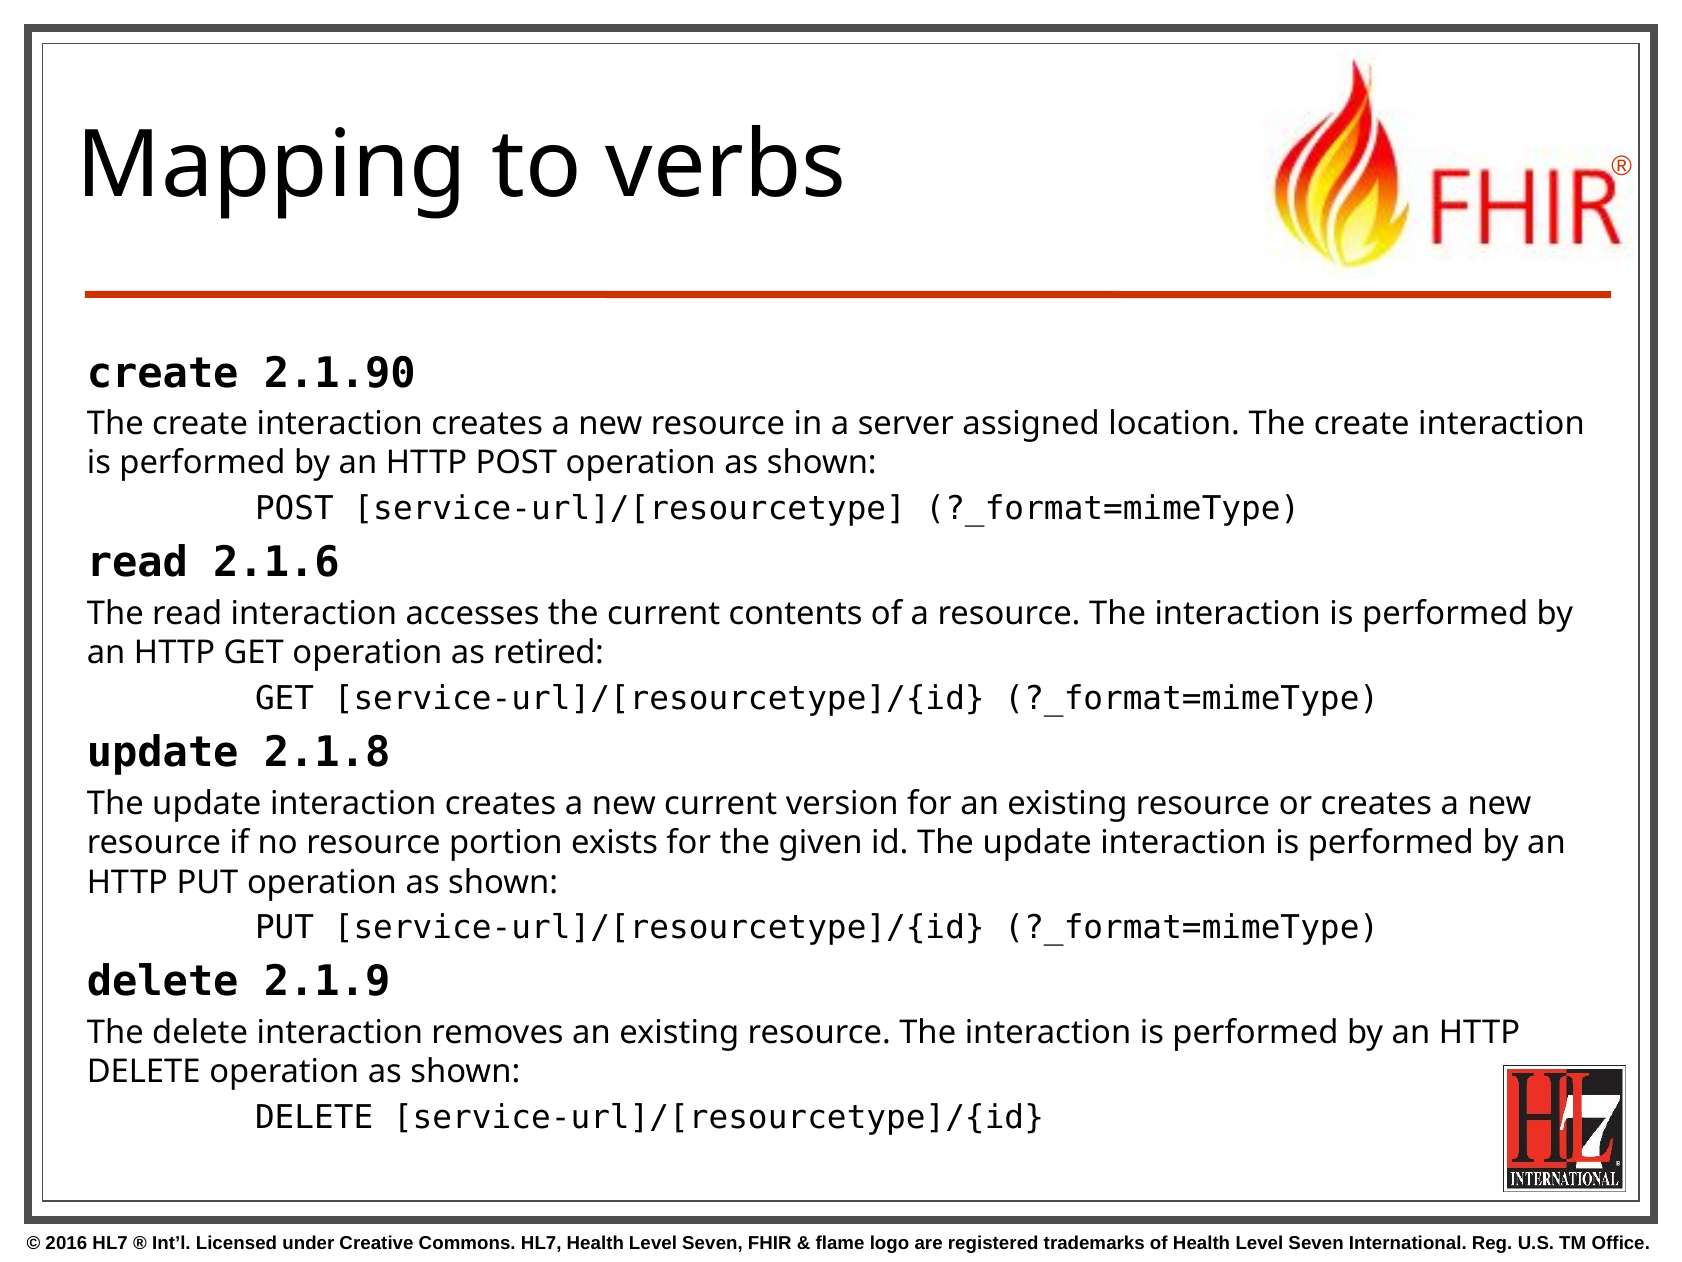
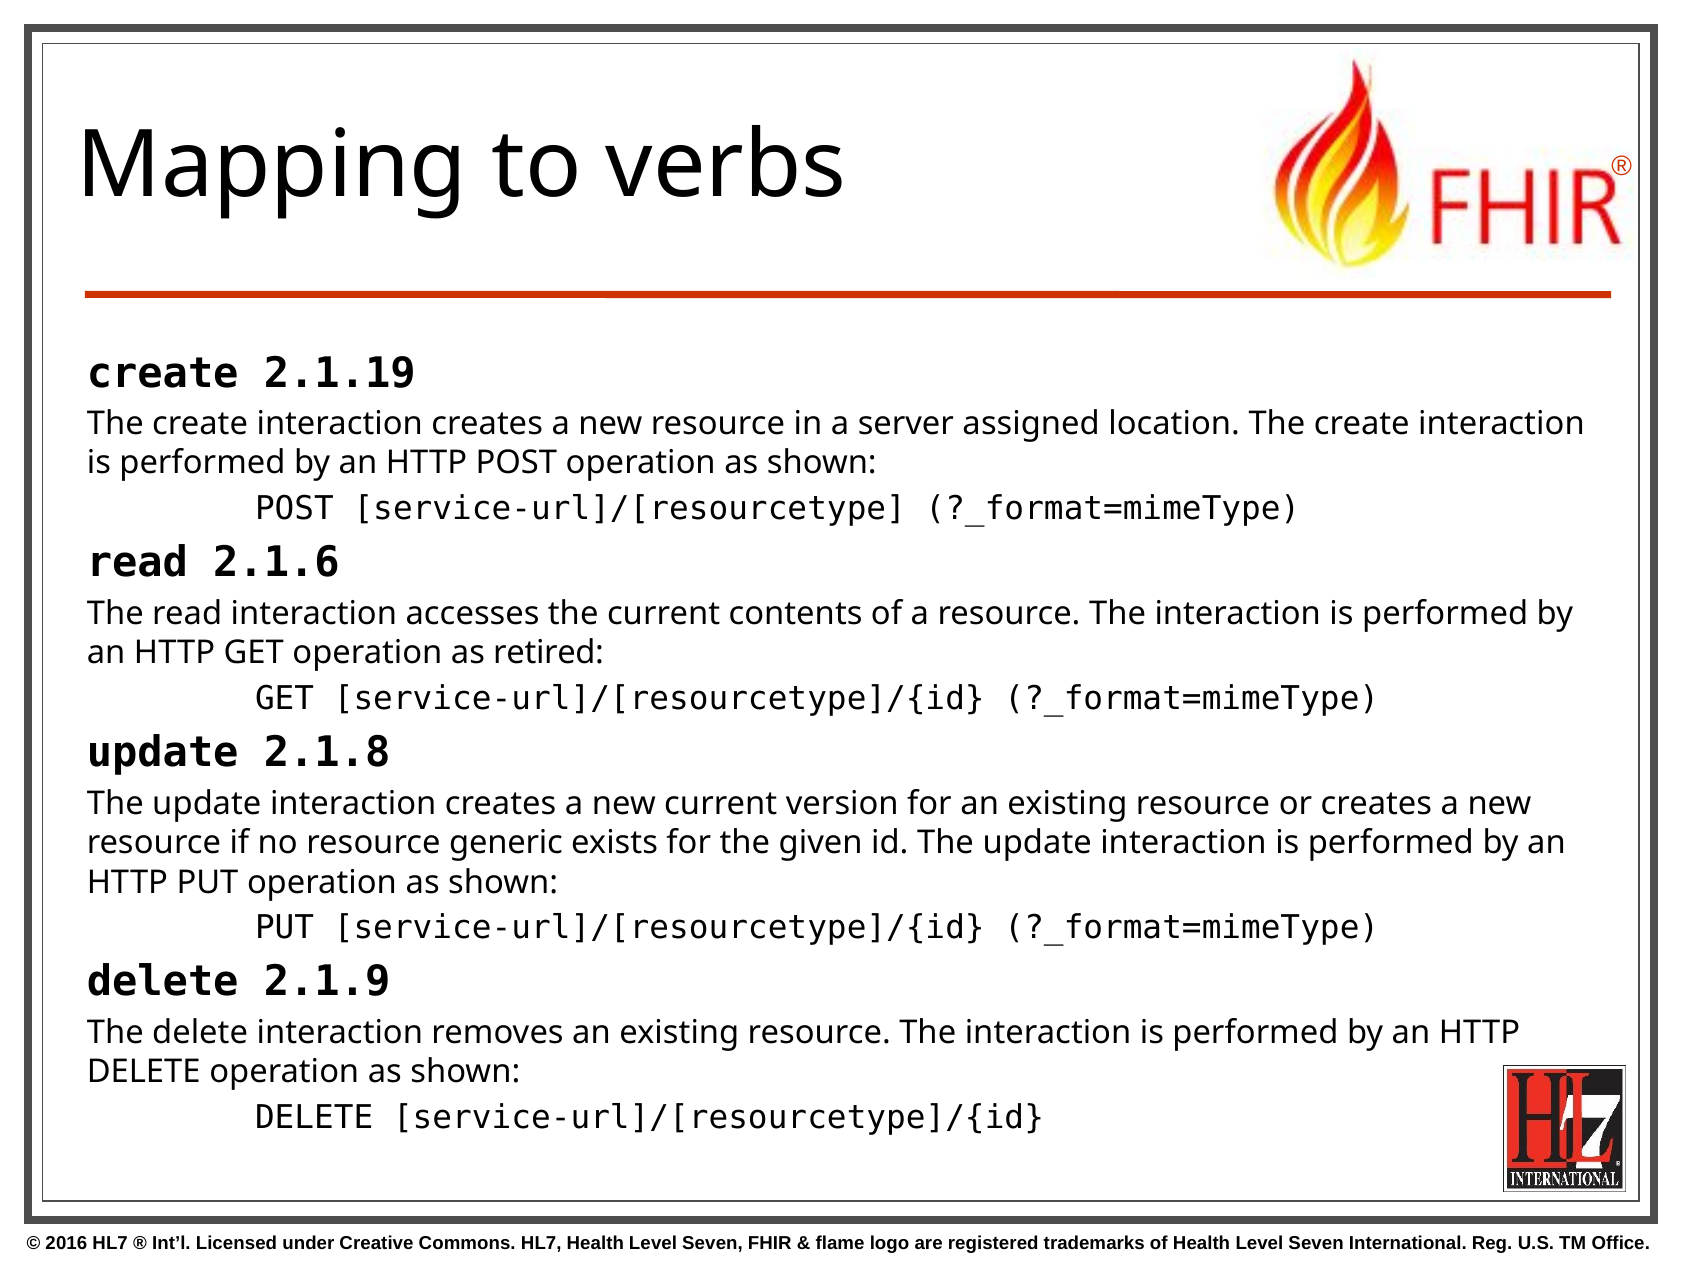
2.1.90: 2.1.90 -> 2.1.19
portion: portion -> generic
